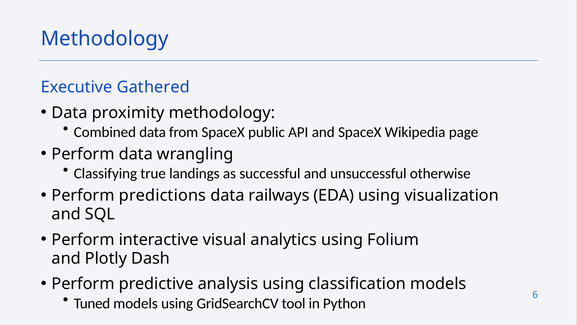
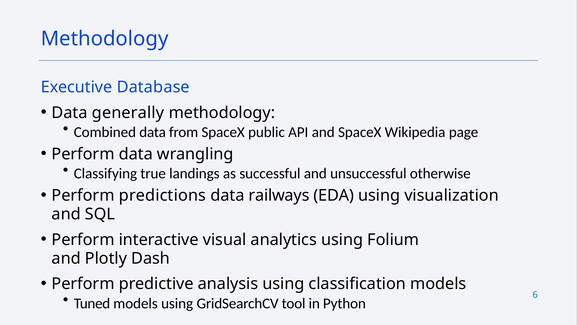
Gathered: Gathered -> Database
proximity: proximity -> generally
